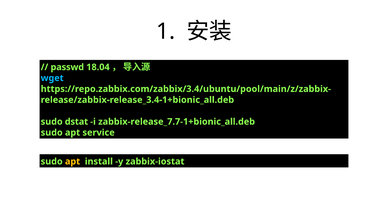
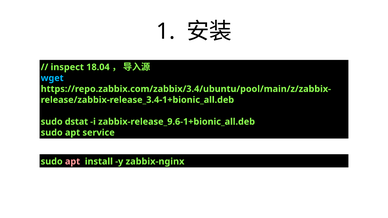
passwd: passwd -> inspect
zabbix-release_7.7-1+bionic_all.deb: zabbix-release_7.7-1+bionic_all.deb -> zabbix-release_9.6-1+bionic_all.deb
apt at (73, 162) colour: yellow -> pink
zabbix-iostat: zabbix-iostat -> zabbix-nginx
